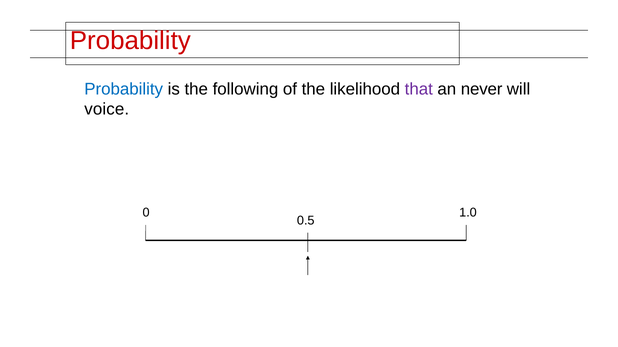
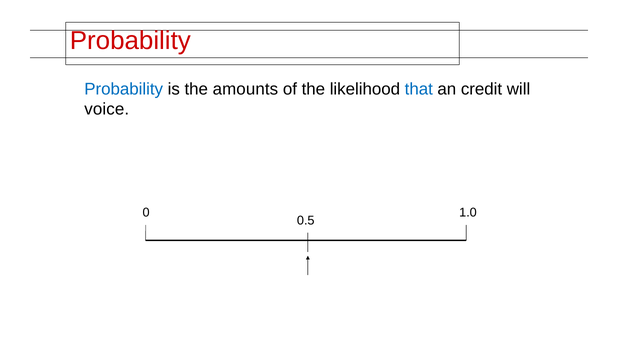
following: following -> amounts
that colour: purple -> blue
never: never -> credit
